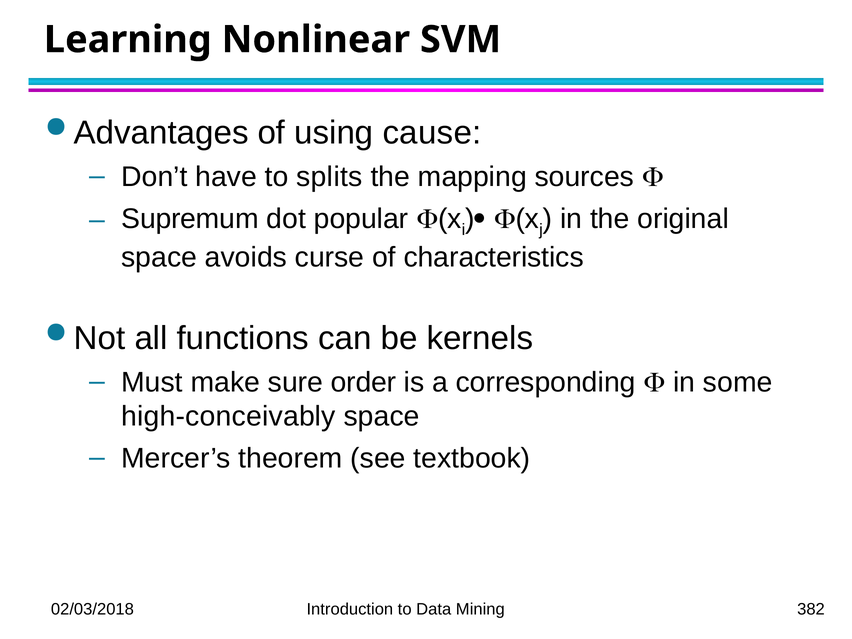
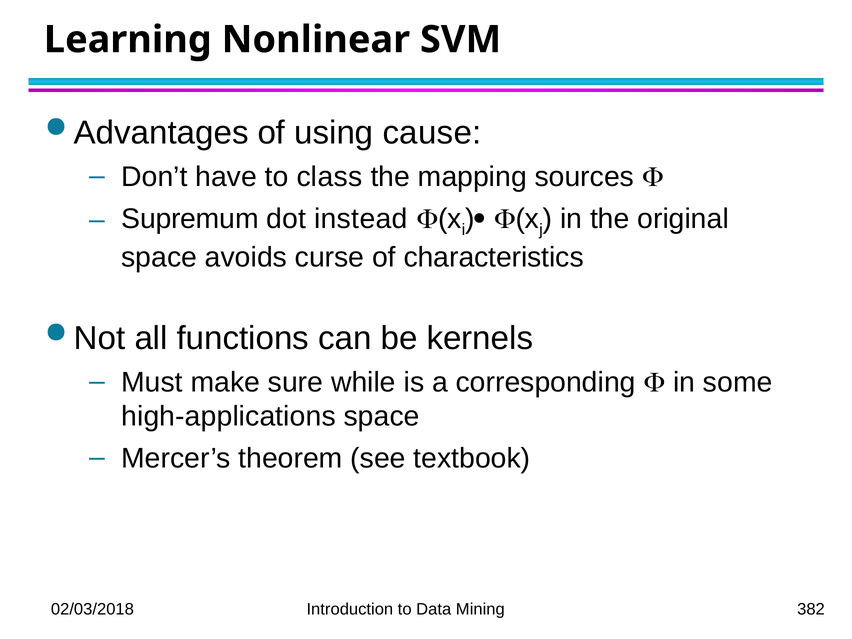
splits: splits -> class
popular: popular -> instead
order: order -> while
high-conceivably: high-conceivably -> high-applications
